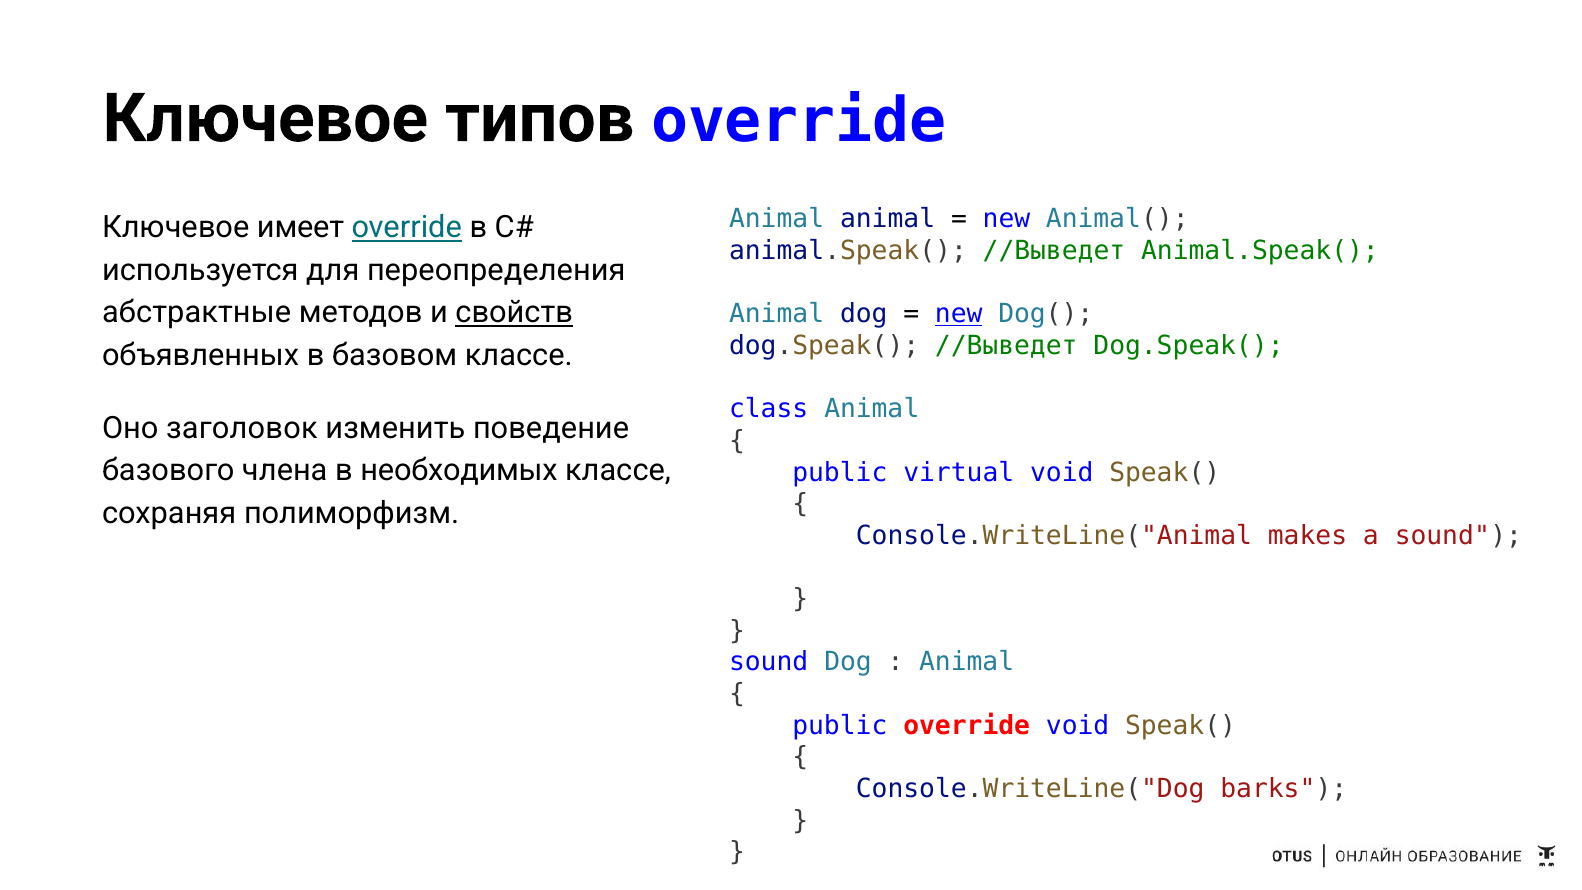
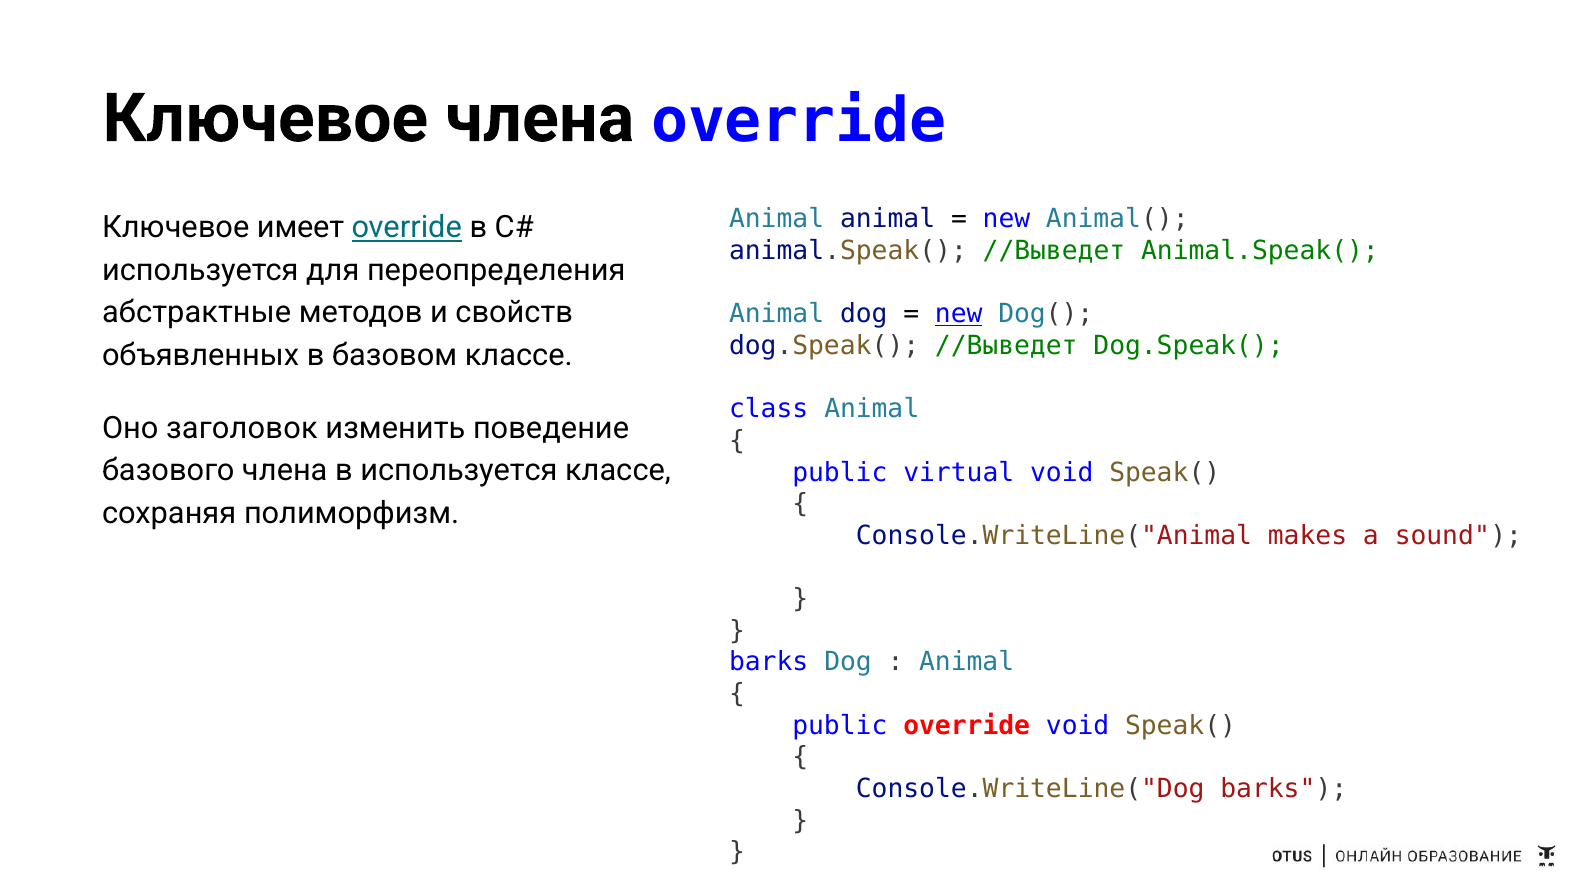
Ключевое типов: типов -> члена
свойств underline: present -> none
в необходимых: необходимых -> используется
sound at (769, 662): sound -> barks
